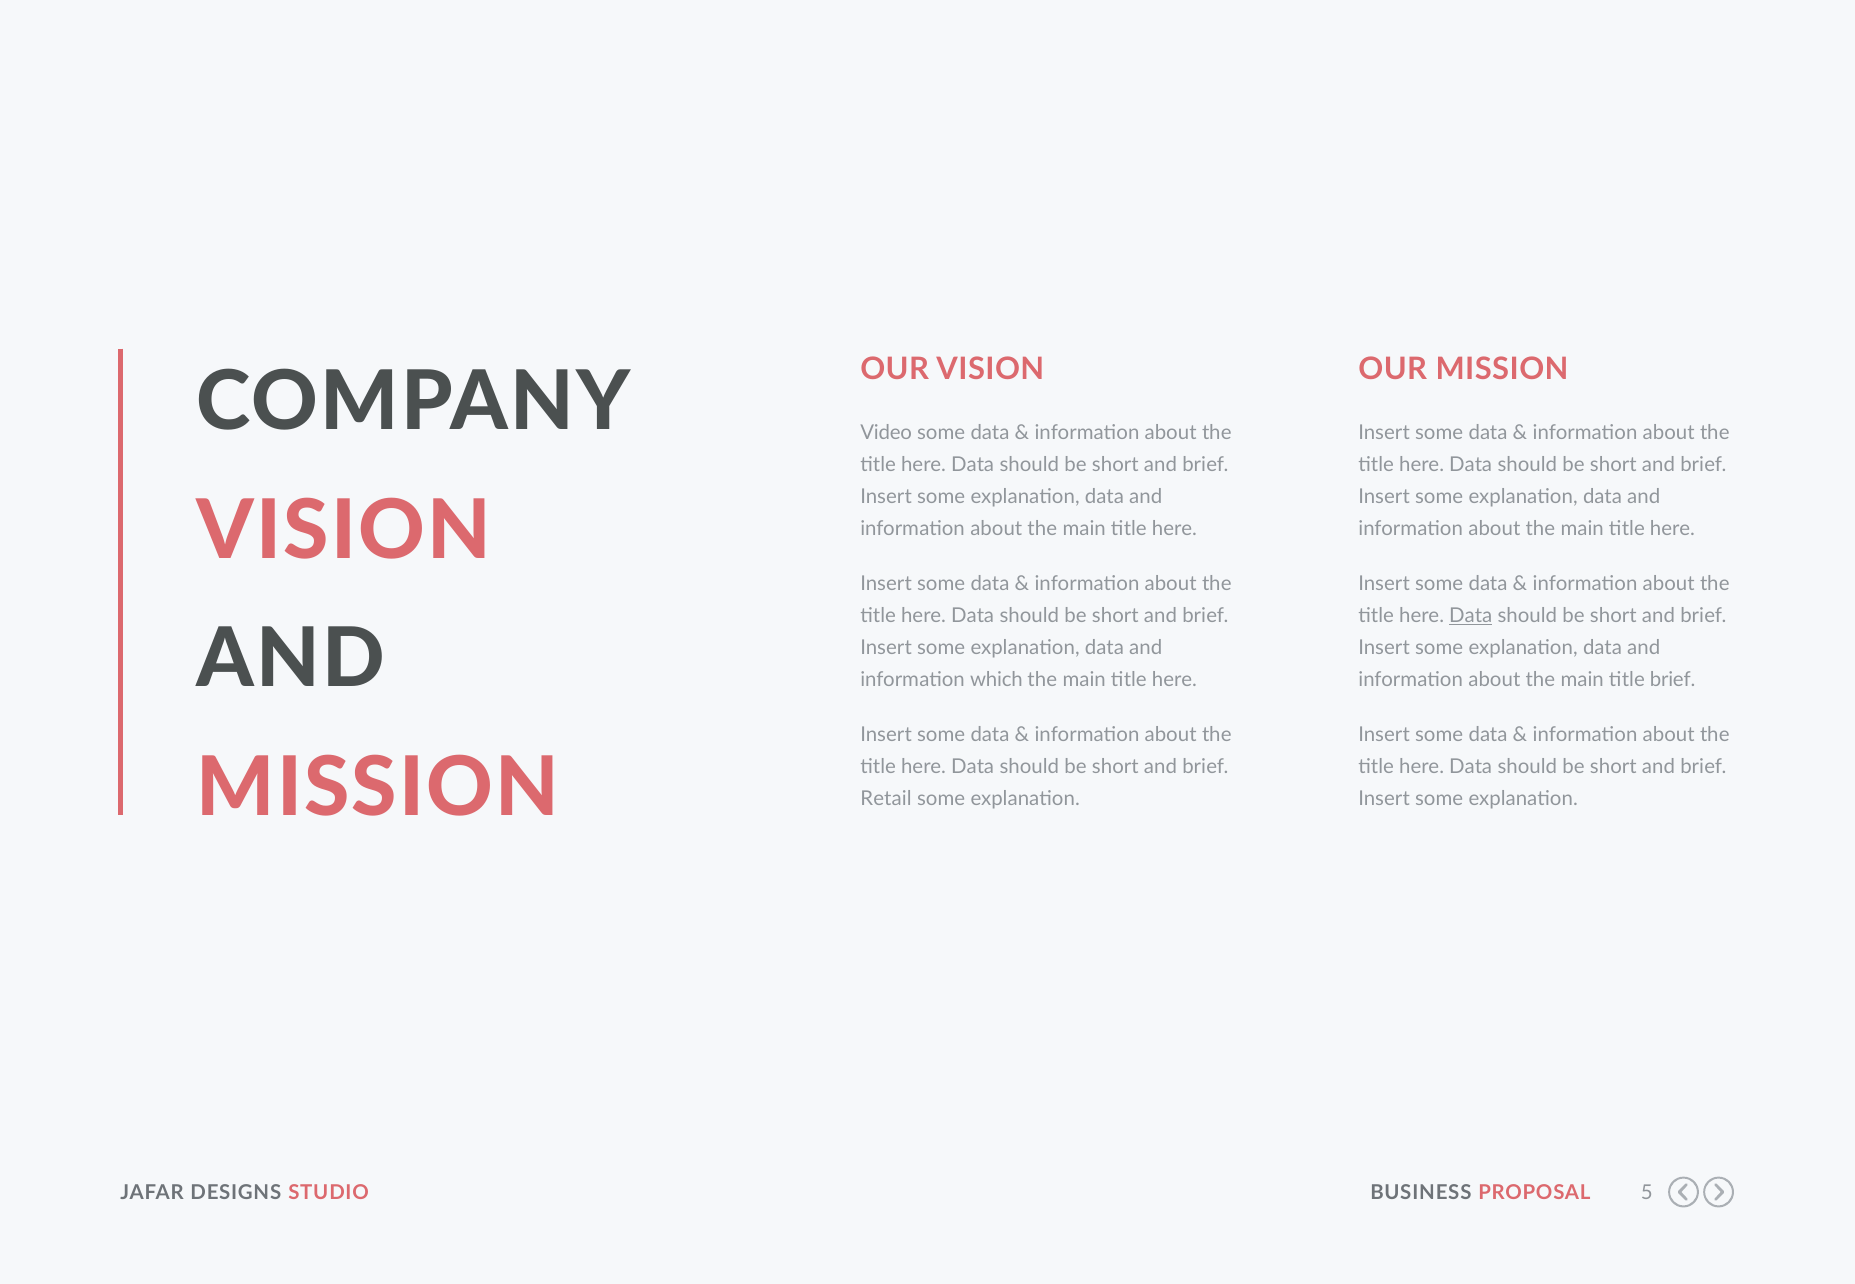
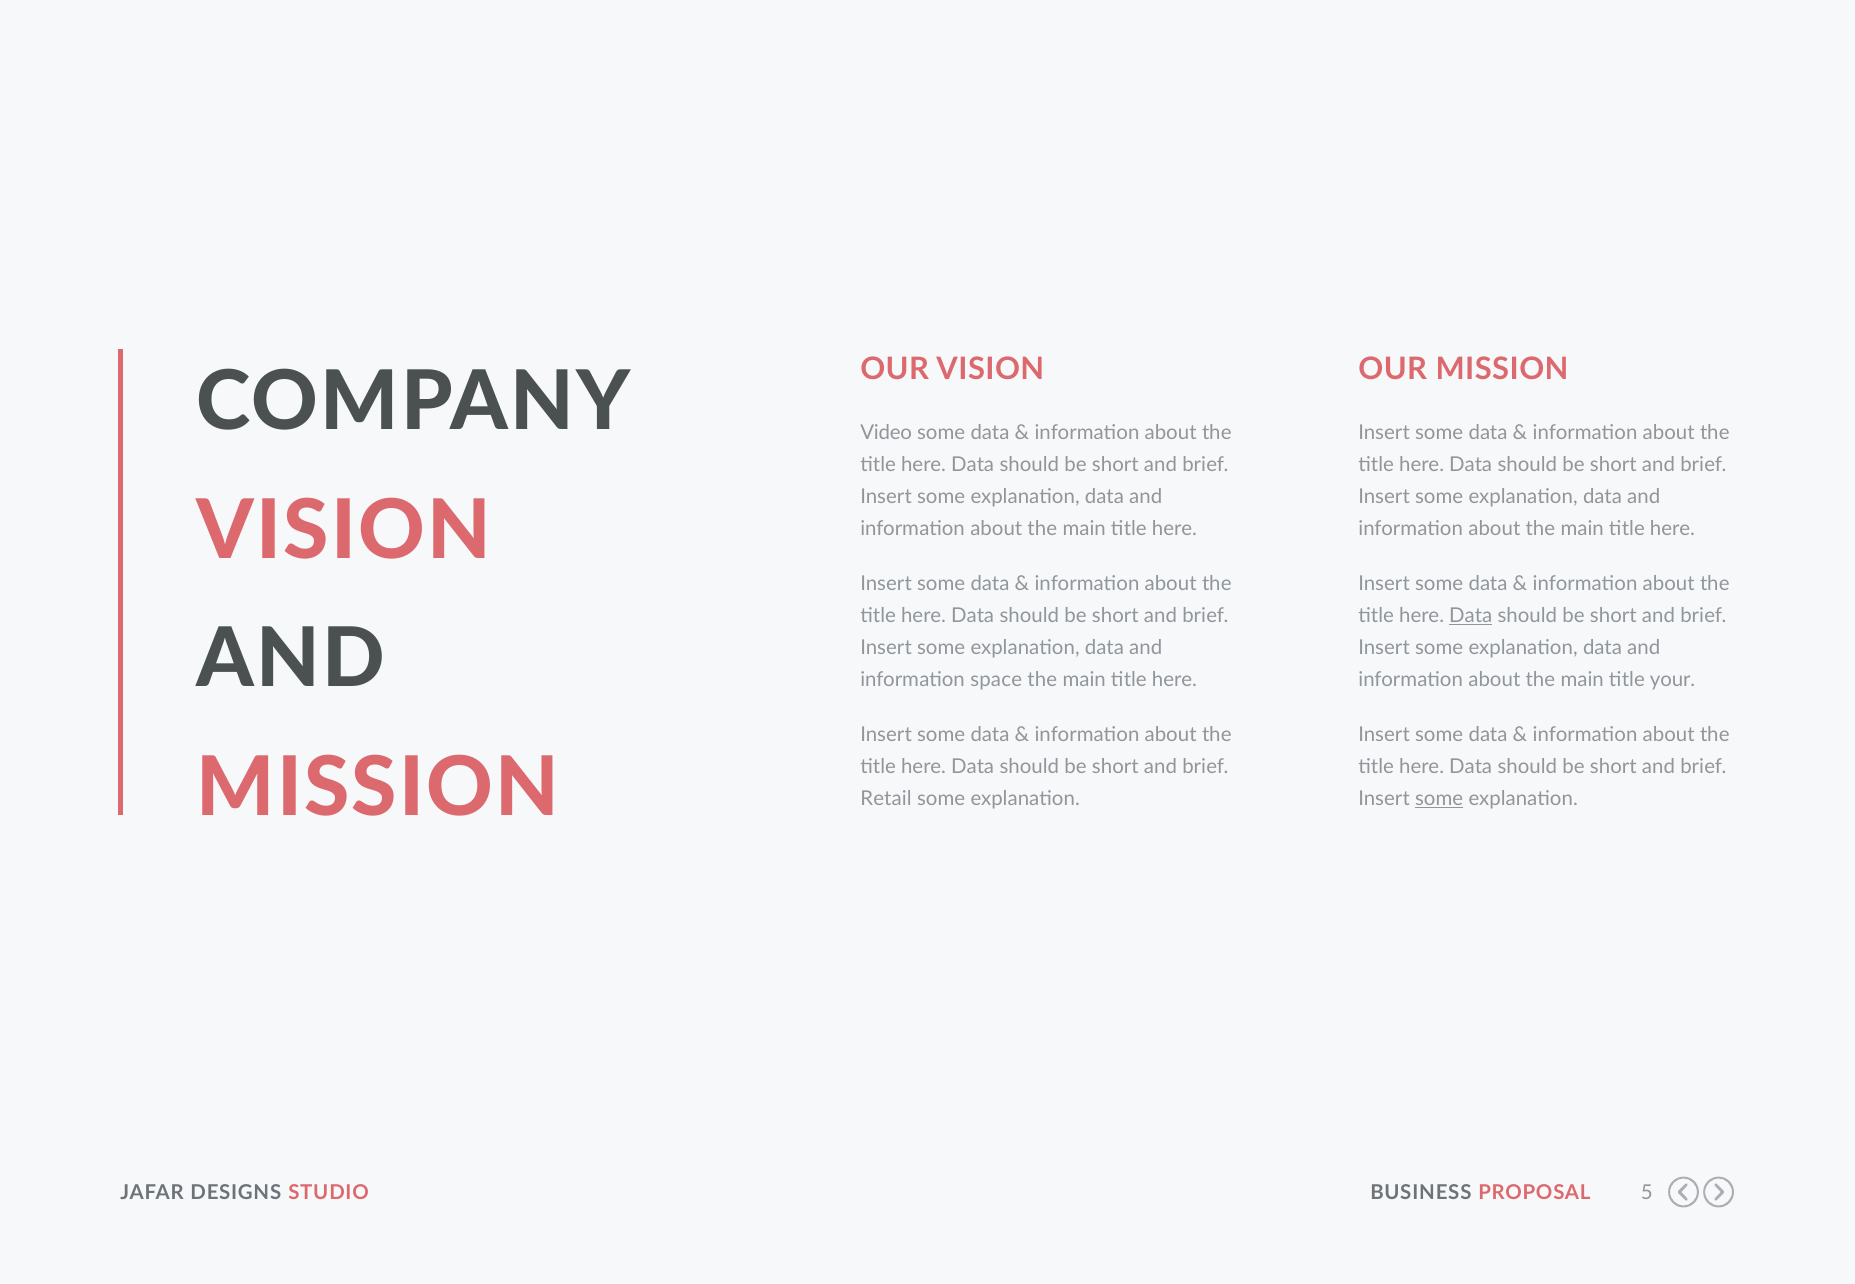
which: which -> space
title brief: brief -> your
some at (1439, 799) underline: none -> present
